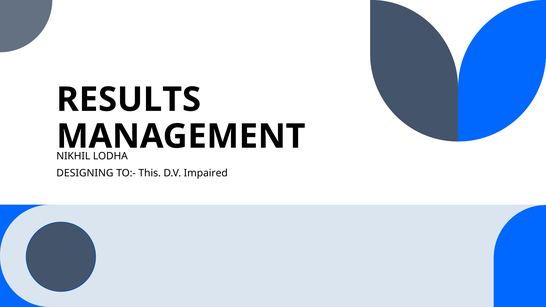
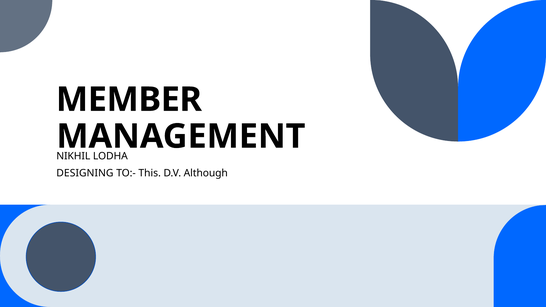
RESULTS: RESULTS -> MEMBER
Impaired: Impaired -> Although
